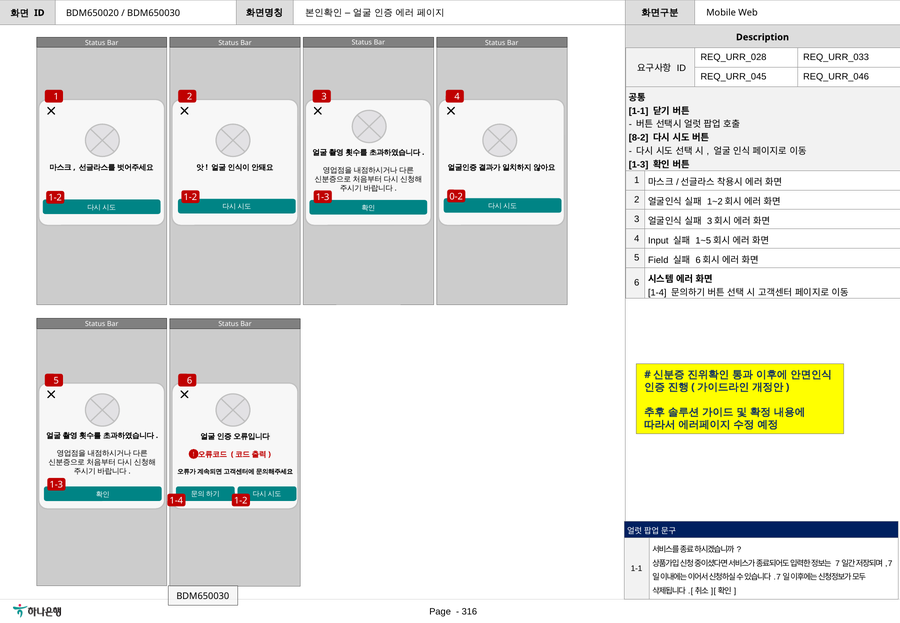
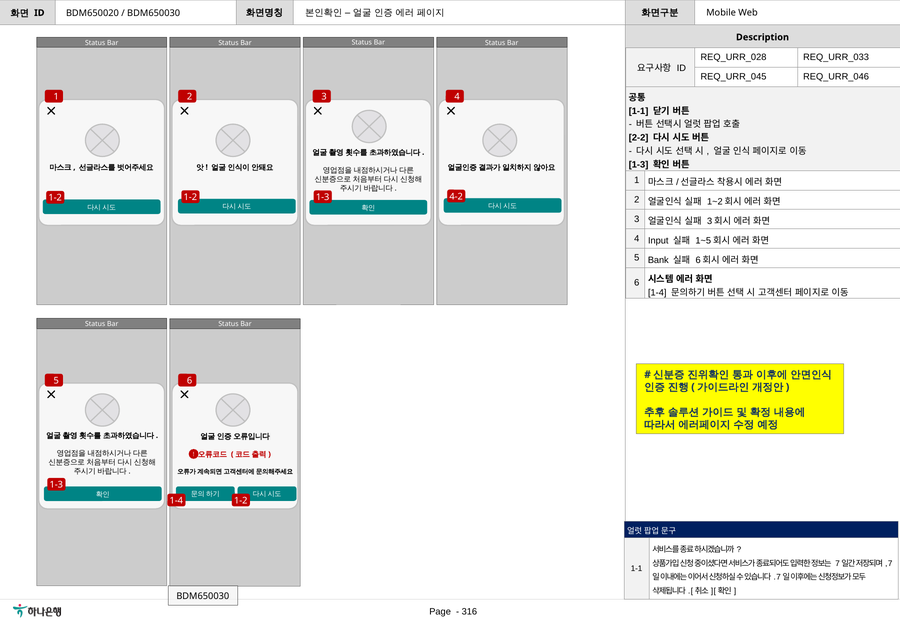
8-2: 8-2 -> 2-2
0-2: 0-2 -> 4-2
Field: Field -> Bank
